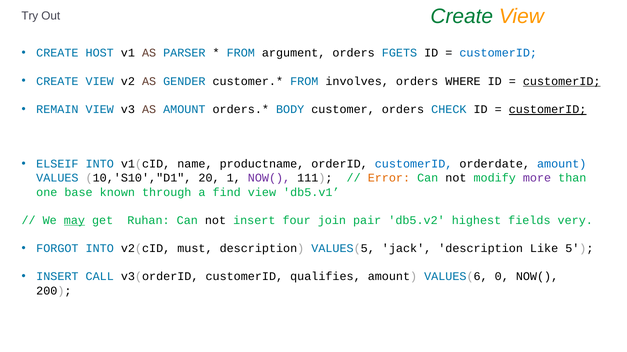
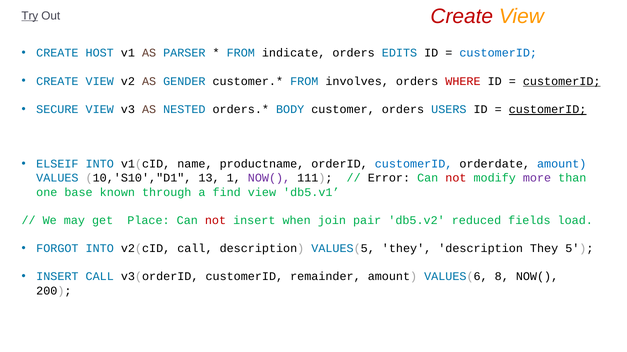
Create at (462, 16) colour: green -> red
Try underline: none -> present
argument: argument -> indicate
FGETS: FGETS -> EDITS
WHERE colour: black -> red
REMAIN: REMAIN -> SECURE
AS AMOUNT: AMOUNT -> NESTED
CHECK: CHECK -> USERS
20: 20 -> 13
Error colour: orange -> black
not at (456, 178) colour: black -> red
may underline: present -> none
Ruhan: Ruhan -> Place
not at (216, 221) colour: black -> red
four: four -> when
highest: highest -> reduced
very: very -> load
v2(cID must: must -> call
VALUES(5 jack: jack -> they
description Like: Like -> They
qualifies: qualifies -> remainder
0: 0 -> 8
